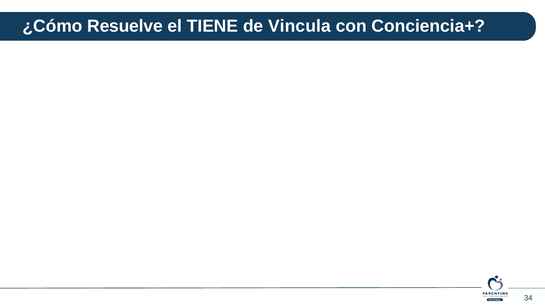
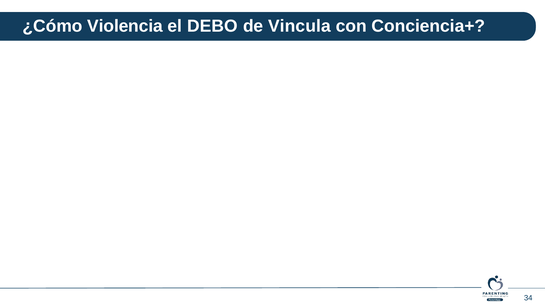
Resuelve: Resuelve -> Violencia
TIENE: TIENE -> DEBO
